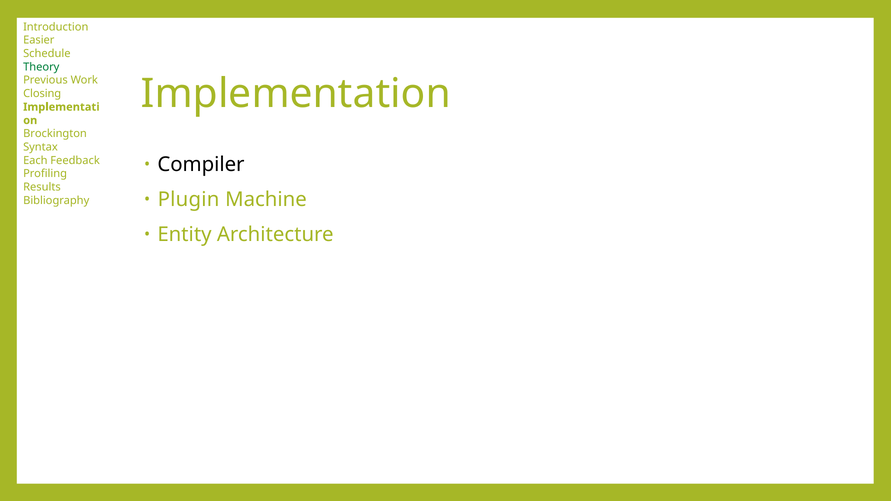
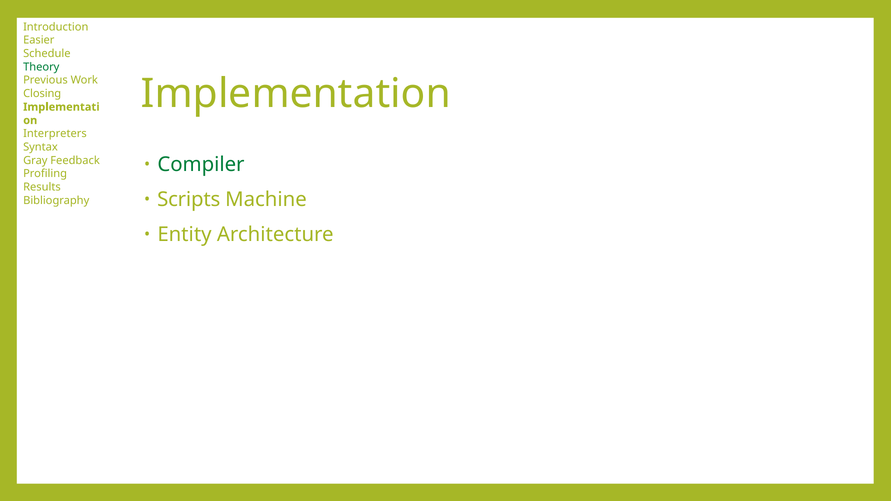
Brockington: Brockington -> Interpreters
Each: Each -> Gray
Compiler colour: black -> green
Plugin: Plugin -> Scripts
